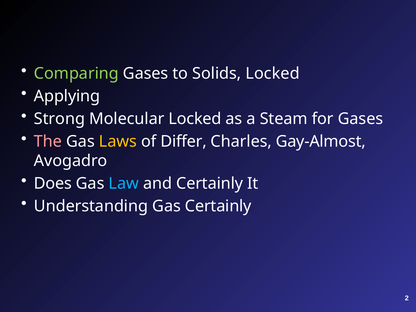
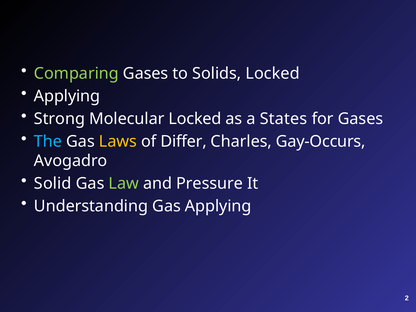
Steam: Steam -> States
The colour: pink -> light blue
Gay-Almost: Gay-Almost -> Gay-Occurs
Does: Does -> Solid
Law colour: light blue -> light green
and Certainly: Certainly -> Pressure
Gas Certainly: Certainly -> Applying
